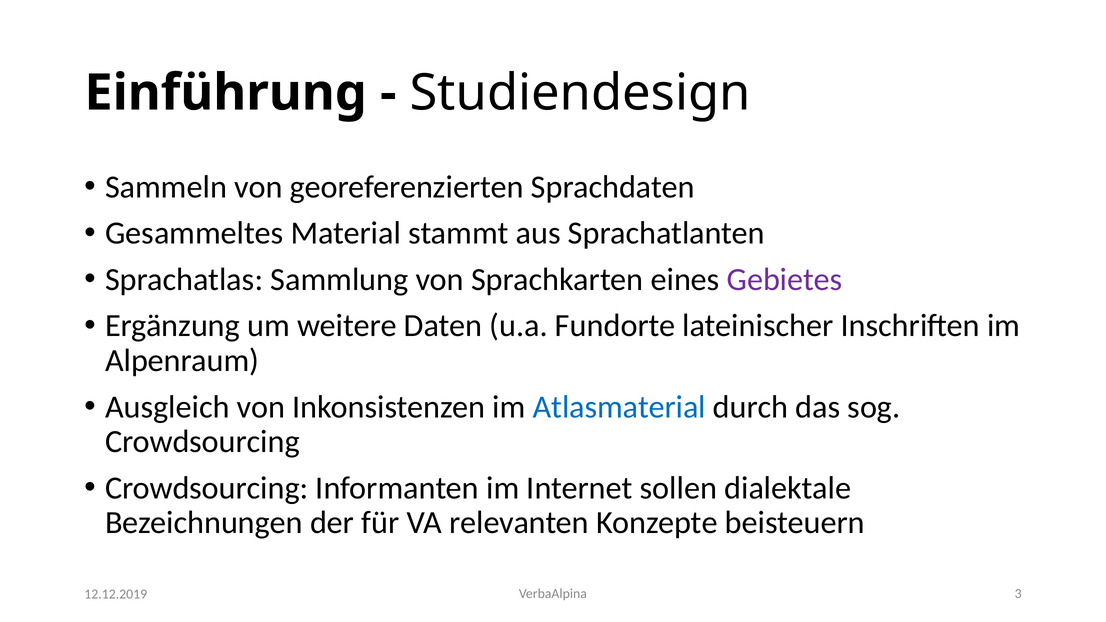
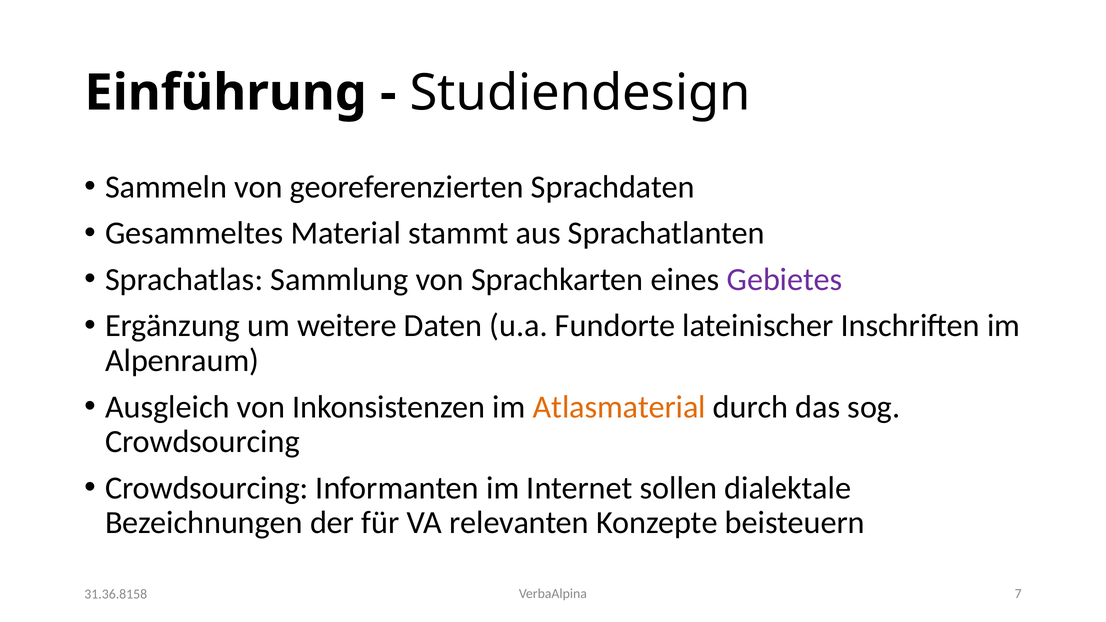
Atlasmaterial colour: blue -> orange
3: 3 -> 7
12.12.2019: 12.12.2019 -> 31.36.8158
